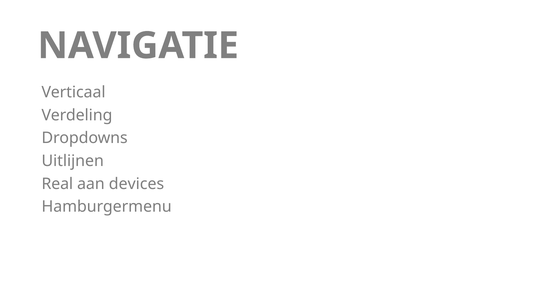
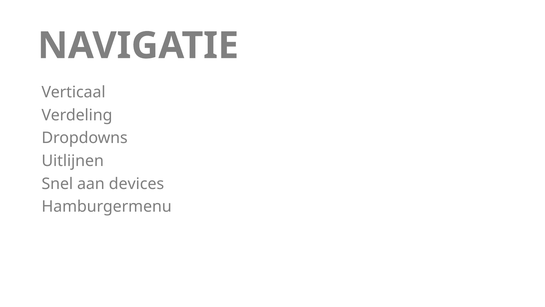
Real: Real -> Snel
